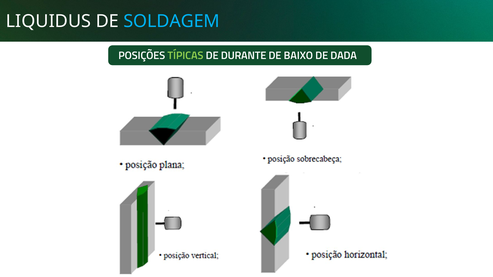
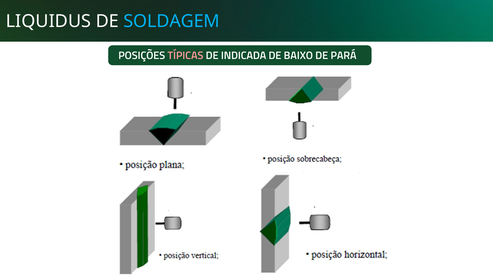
TÍPICAS colour: light green -> pink
DURANTE: DURANTE -> INDICADA
DADA: DADA -> PARÁ
